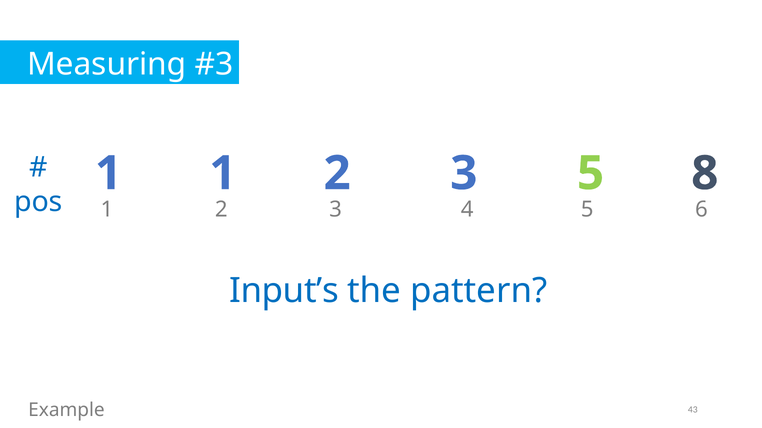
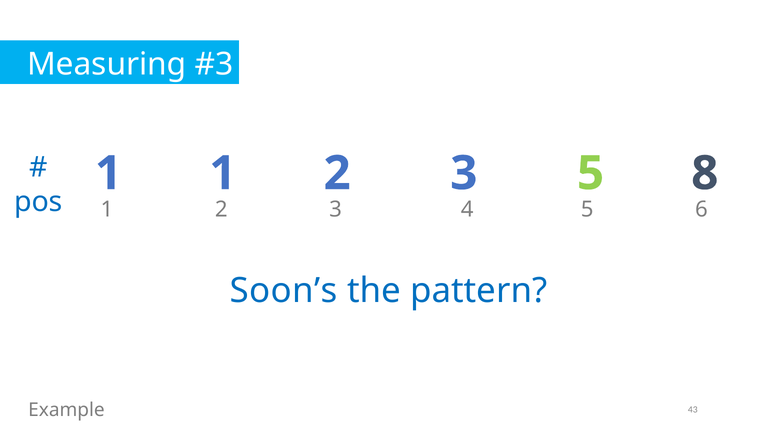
Input’s: Input’s -> Soon’s
